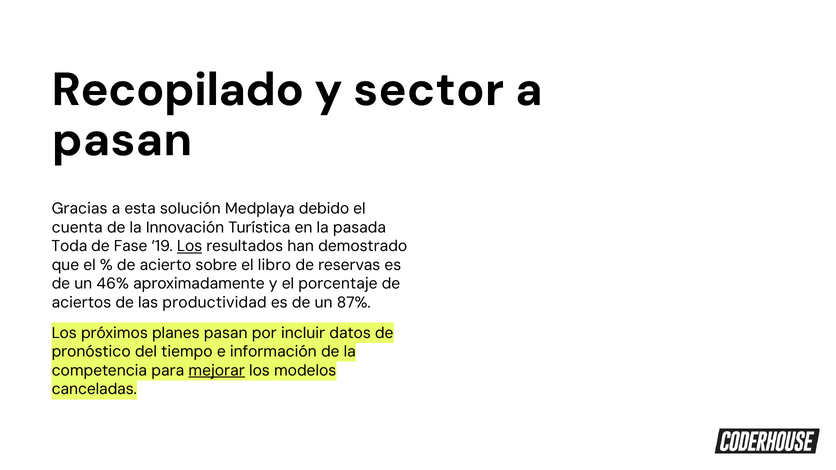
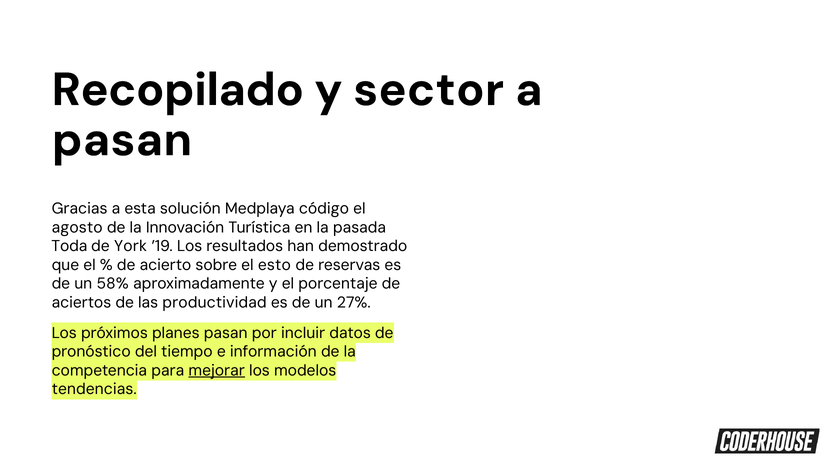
debido: debido -> código
cuenta: cuenta -> agosto
Fase: Fase -> York
Los at (190, 246) underline: present -> none
libro: libro -> esto
46%: 46% -> 58%
87%: 87% -> 27%
canceladas: canceladas -> tendencias
